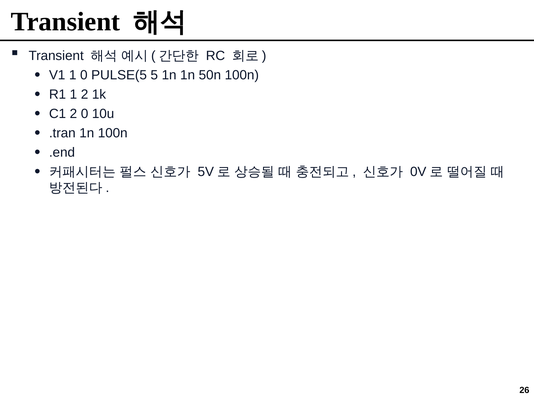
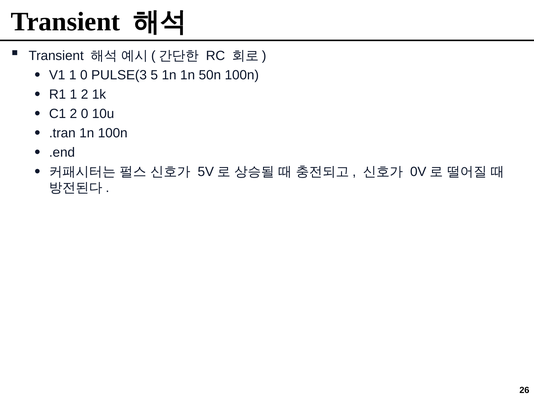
PULSE(5: PULSE(5 -> PULSE(3
